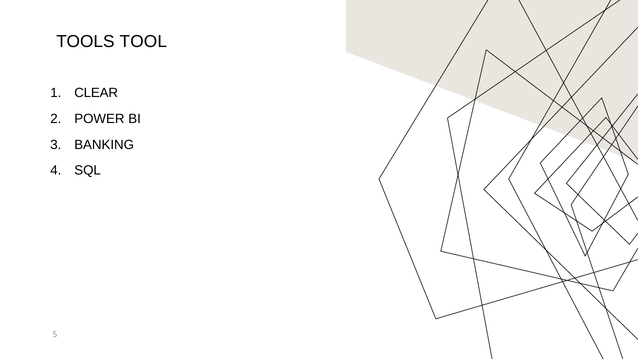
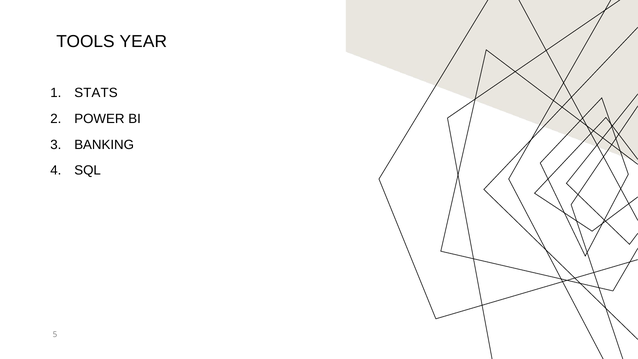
TOOL: TOOL -> YEAR
CLEAR: CLEAR -> STATS
